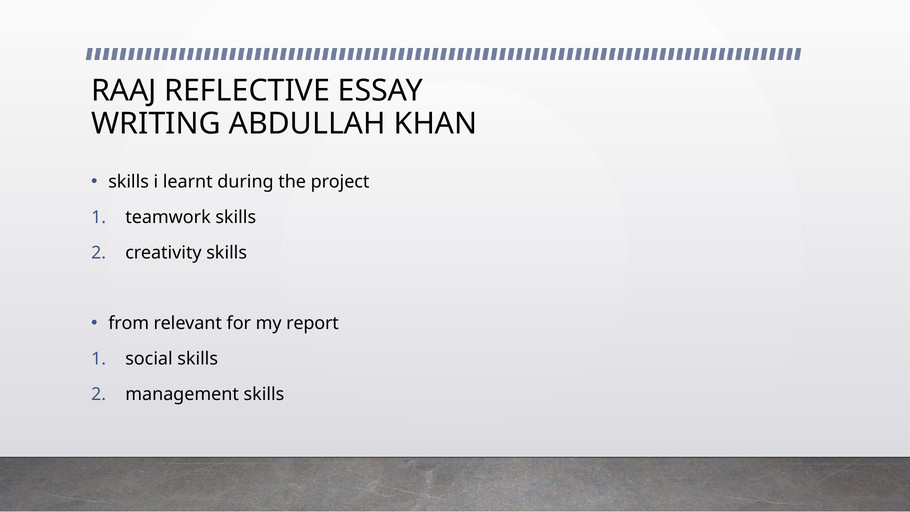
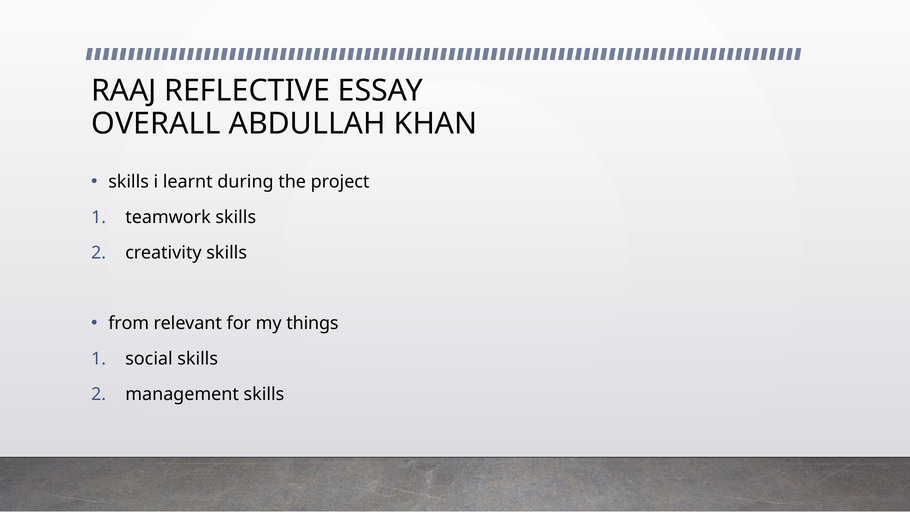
WRITING: WRITING -> OVERALL
report: report -> things
